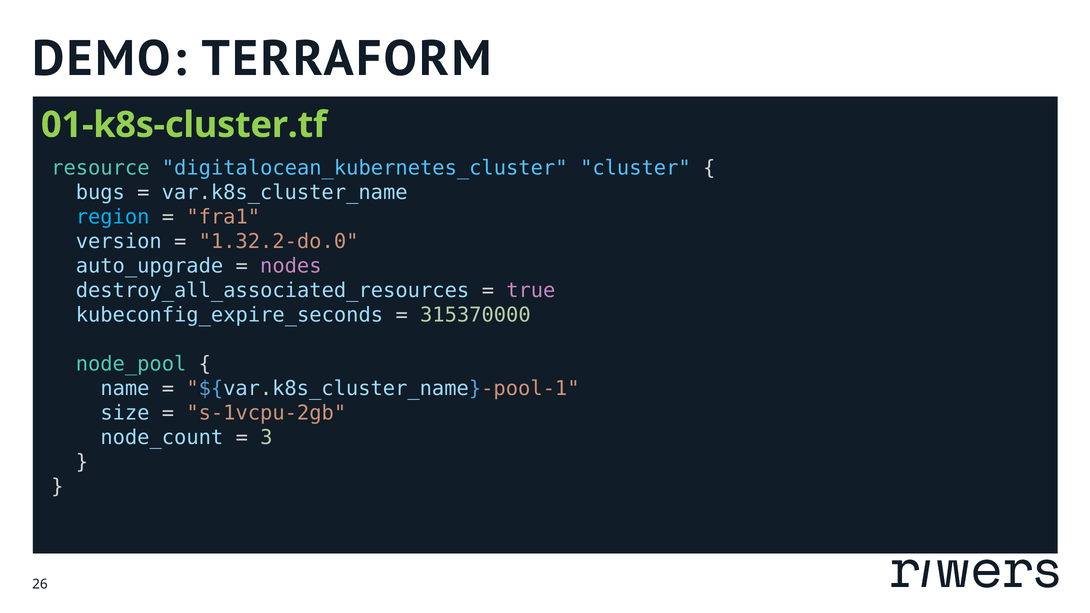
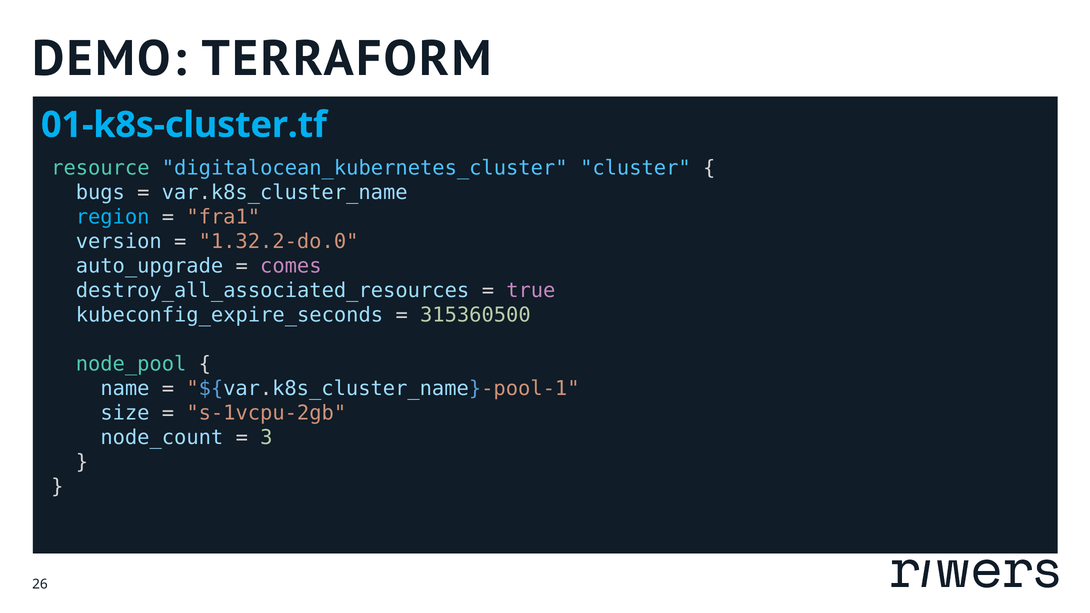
01-k8s-cluster.tf colour: light green -> light blue
nodes: nodes -> comes
315370000: 315370000 -> 315360500
